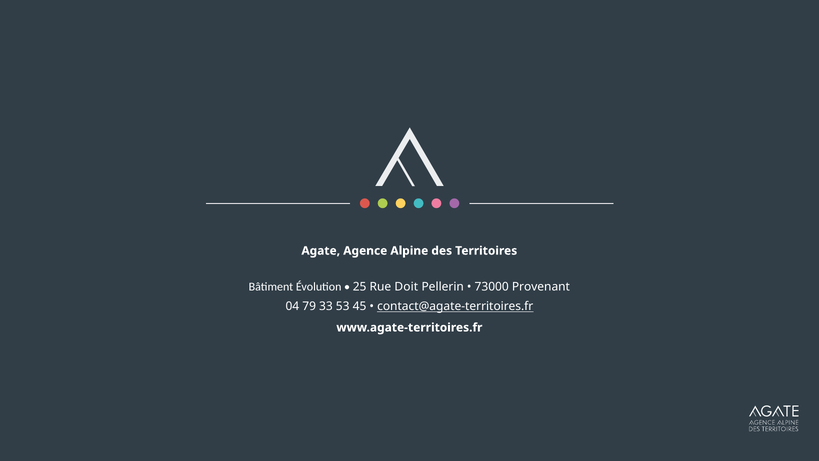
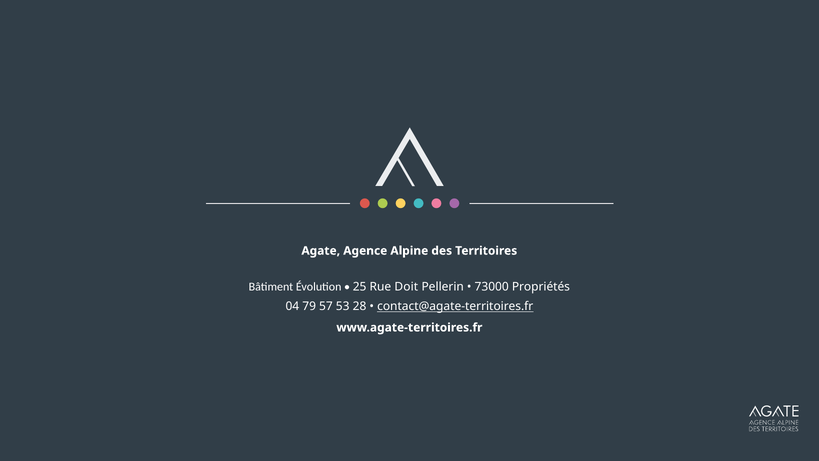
Provenant: Provenant -> Propriétés
33: 33 -> 57
45: 45 -> 28
